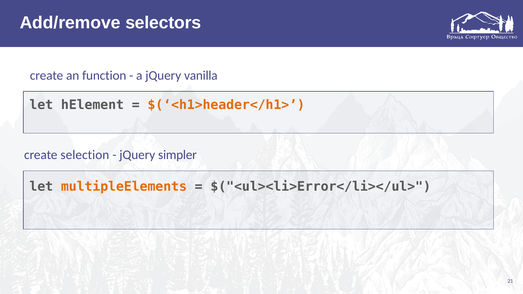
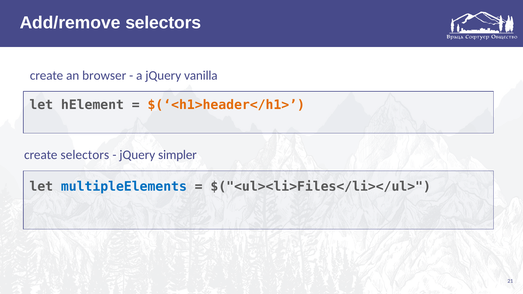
function: function -> browser
create selection: selection -> selectors
multipleElements colour: orange -> blue
$("<ul><li>Error</li></ul>: $("<ul><li>Error</li></ul> -> $("<ul><li>Files</li></ul>
